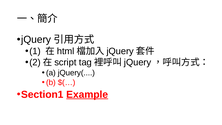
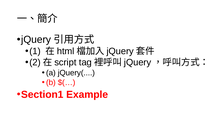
Example underline: present -> none
